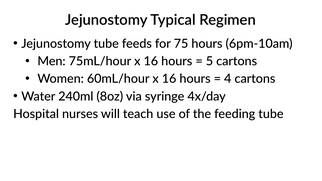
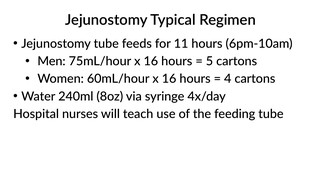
75: 75 -> 11
